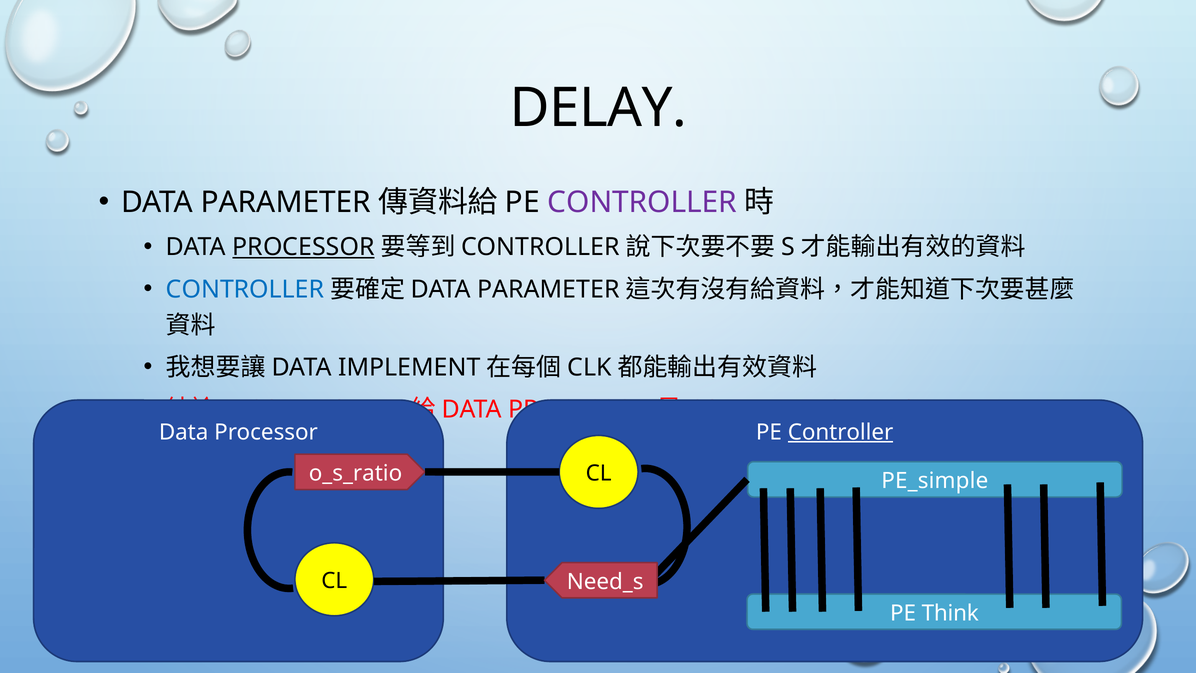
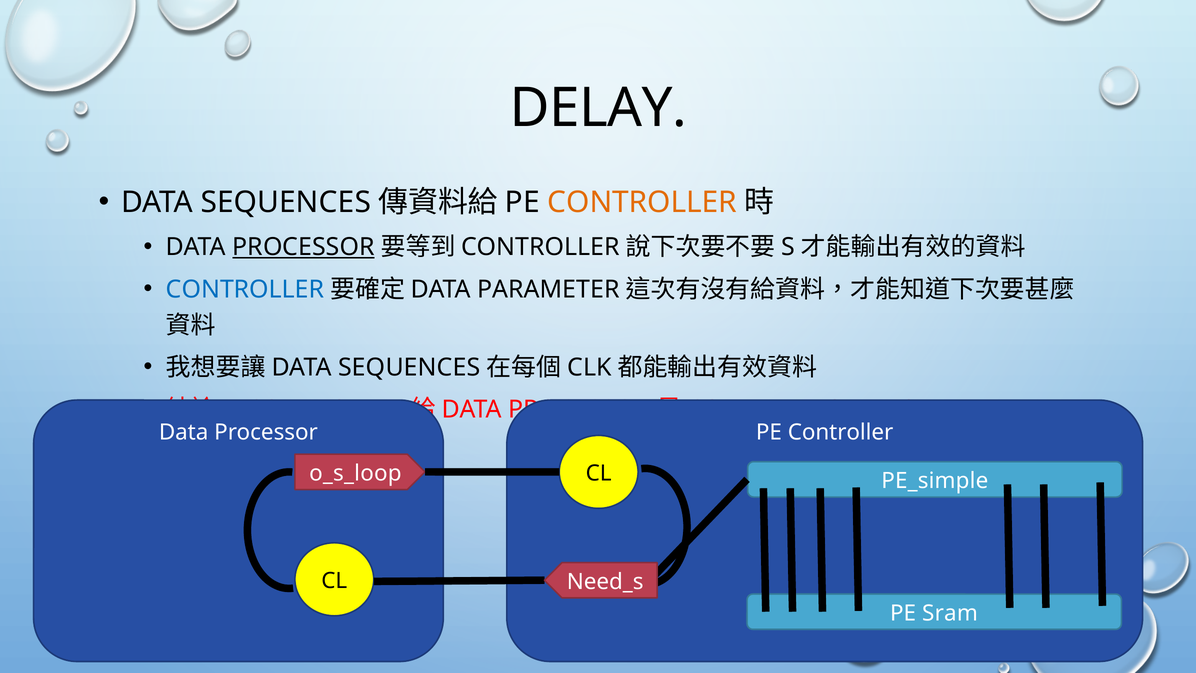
PARAMETER at (286, 202): PARAMETER -> SEQUENCES
CONTROLLER at (642, 202) colour: purple -> orange
IMPLEMENT at (409, 367): IMPLEMENT -> SEQUENCES
Controller at (841, 432) underline: present -> none
o_s_ratio: o_s_ratio -> o_s_loop
Think: Think -> Sram
